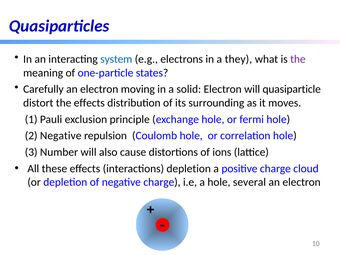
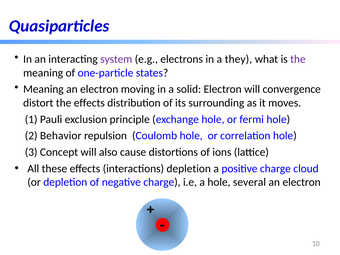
system colour: blue -> purple
Carefully at (43, 89): Carefully -> Meaning
quasiparticle: quasiparticle -> convergence
2 Negative: Negative -> Behavior
Number: Number -> Concept
